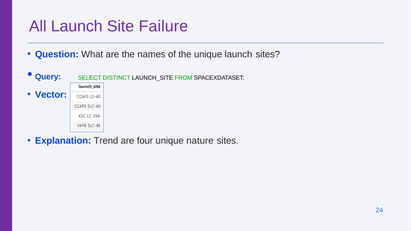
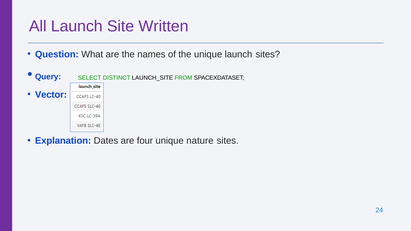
Failure: Failure -> Written
Trend: Trend -> Dates
